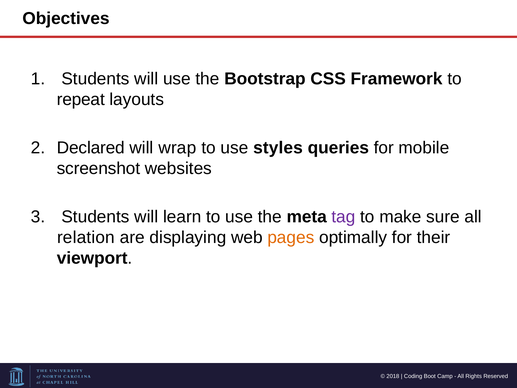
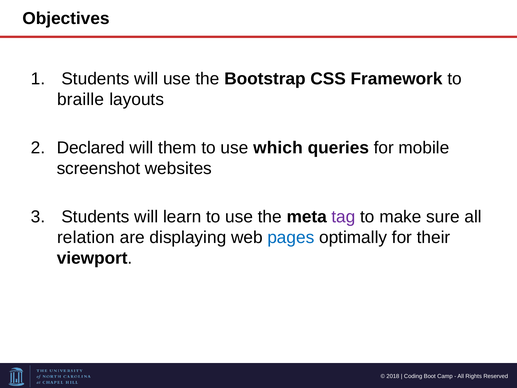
repeat: repeat -> braille
wrap: wrap -> them
styles: styles -> which
pages colour: orange -> blue
